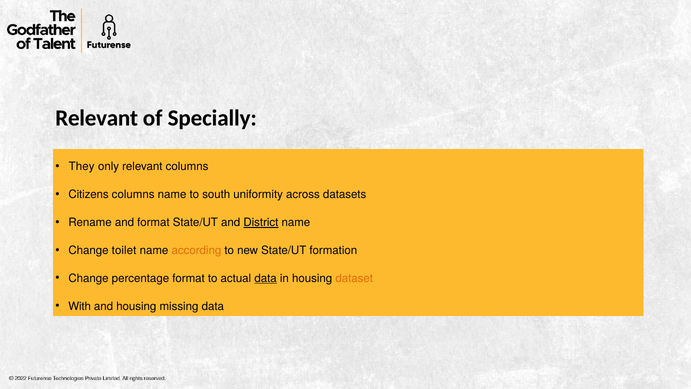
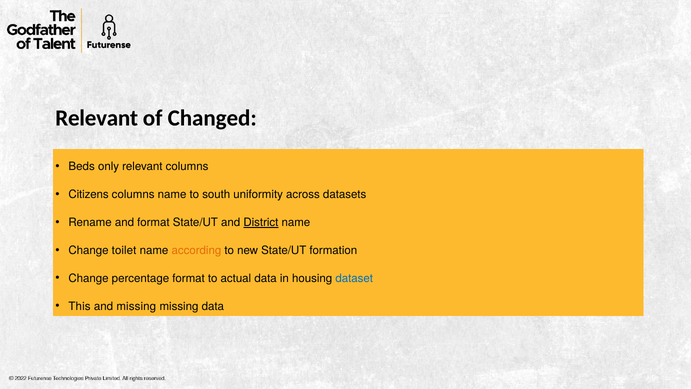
Specially: Specially -> Changed
They: They -> Beds
data at (266, 278) underline: present -> none
dataset colour: orange -> blue
With: With -> This
and housing: housing -> missing
